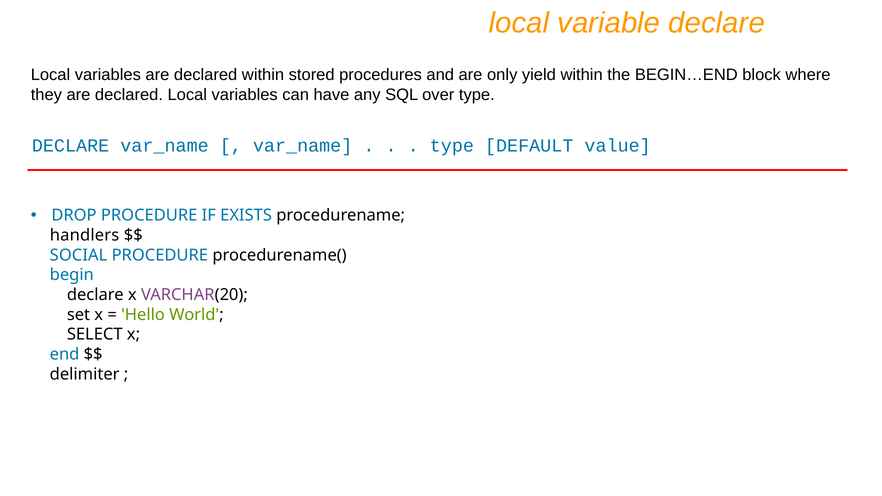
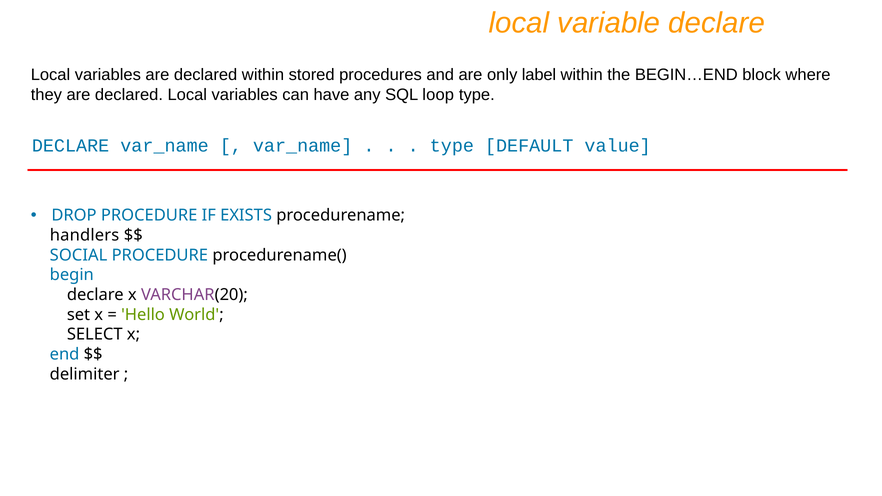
yield: yield -> label
over: over -> loop
